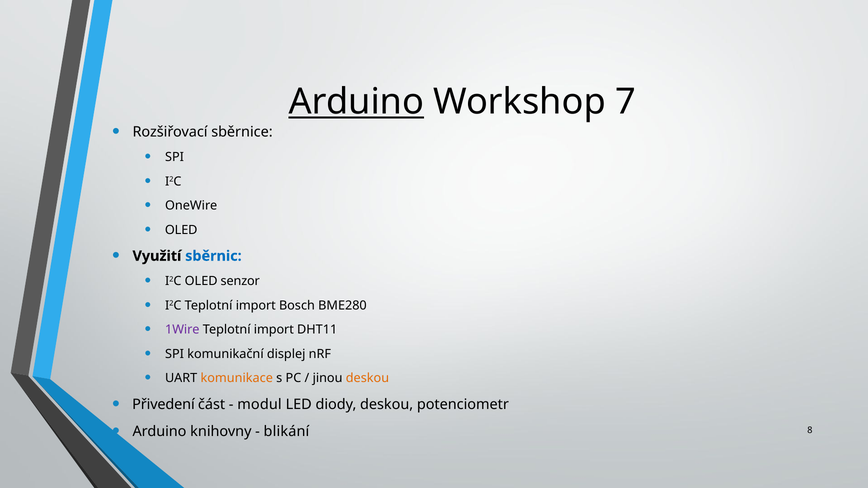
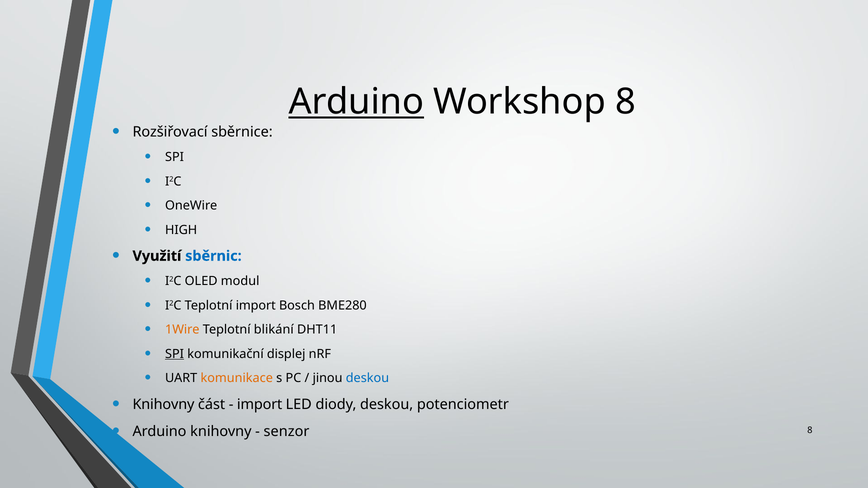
Workshop 7: 7 -> 8
OLED at (181, 230): OLED -> HIGH
senzor: senzor -> modul
1Wire colour: purple -> orange
import at (274, 330): import -> blikání
SPI at (175, 354) underline: none -> present
deskou at (367, 378) colour: orange -> blue
Přivedení at (163, 404): Přivedení -> Knihovny
modul at (260, 404): modul -> import
blikání: blikání -> senzor
